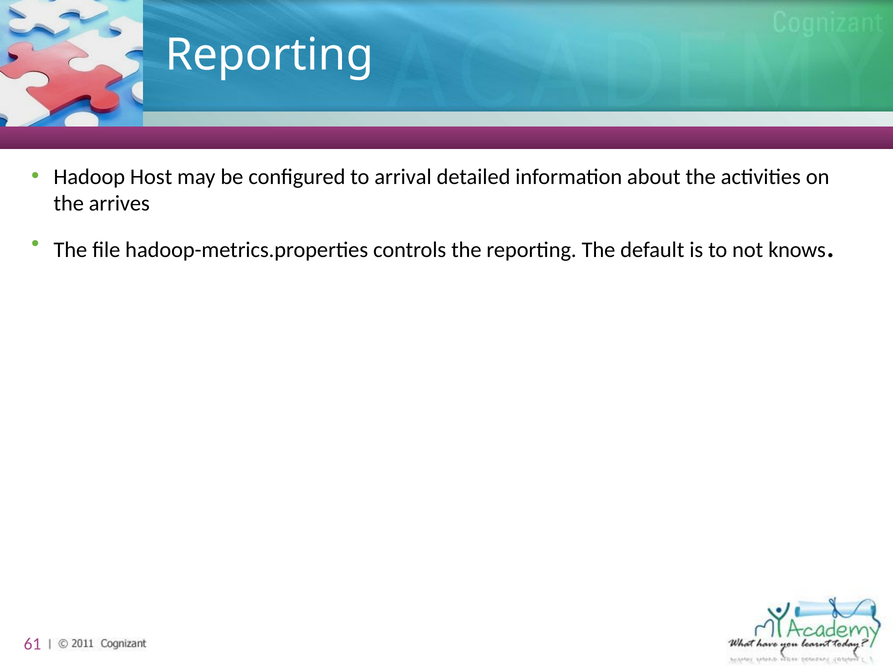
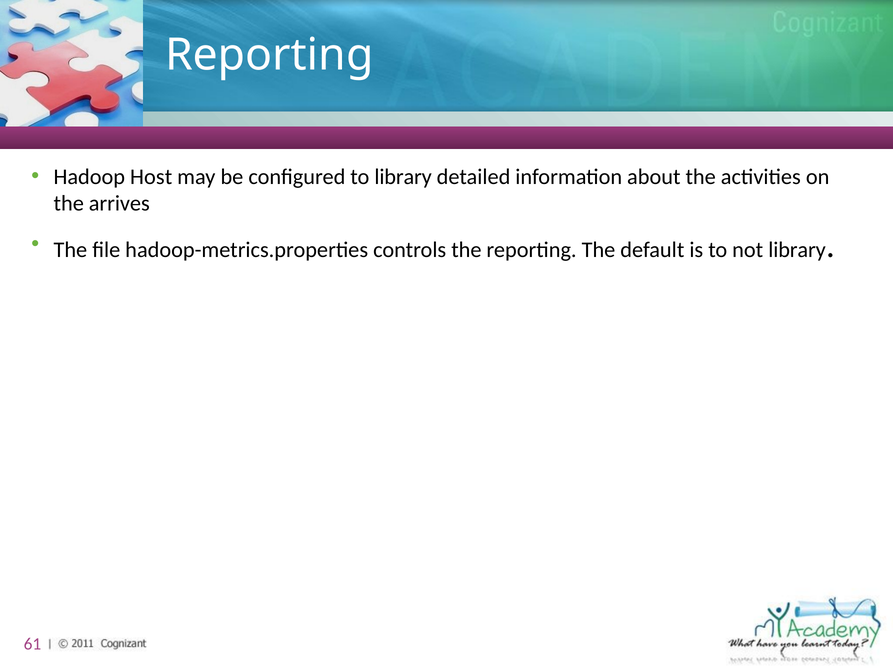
to arrival: arrival -> library
not knows: knows -> library
